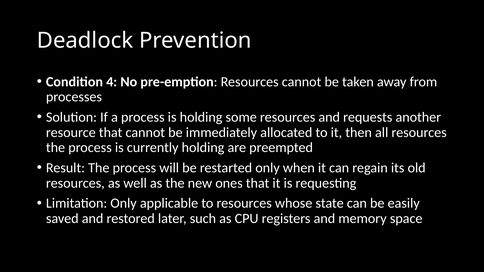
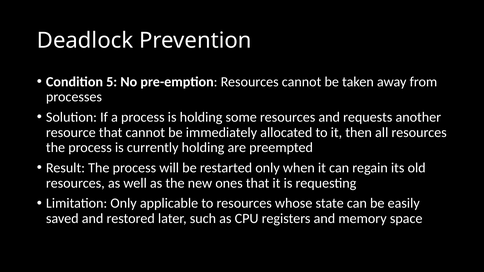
4: 4 -> 5
